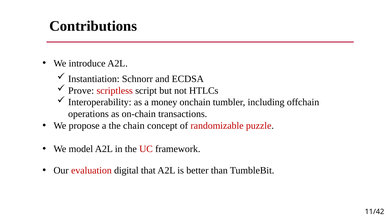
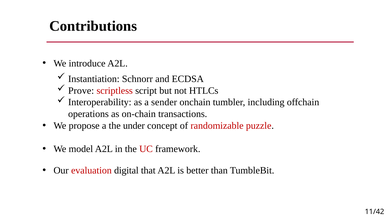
money: money -> sender
chain: chain -> under
